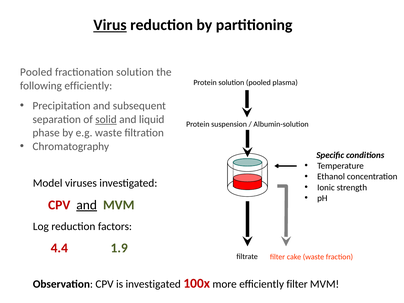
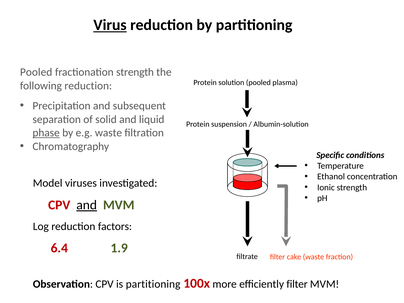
fractionation solution: solution -> strength
following efficiently: efficiently -> reduction
solid underline: present -> none
phase underline: none -> present
4.4: 4.4 -> 6.4
is investigated: investigated -> partitioning
